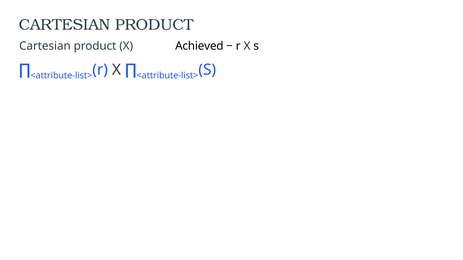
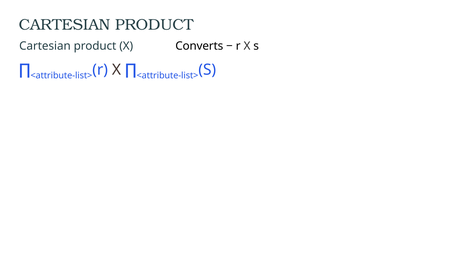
Achieved: Achieved -> Converts
